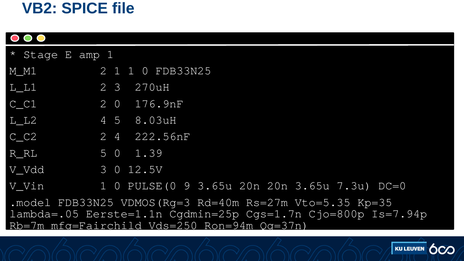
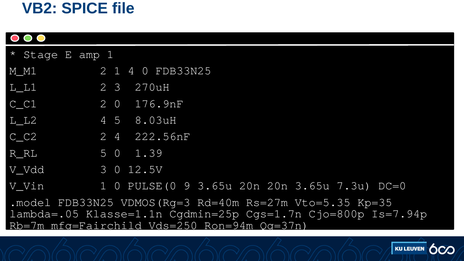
1 1: 1 -> 4
Eerste=1.1n: Eerste=1.1n -> Klasse=1.1n
